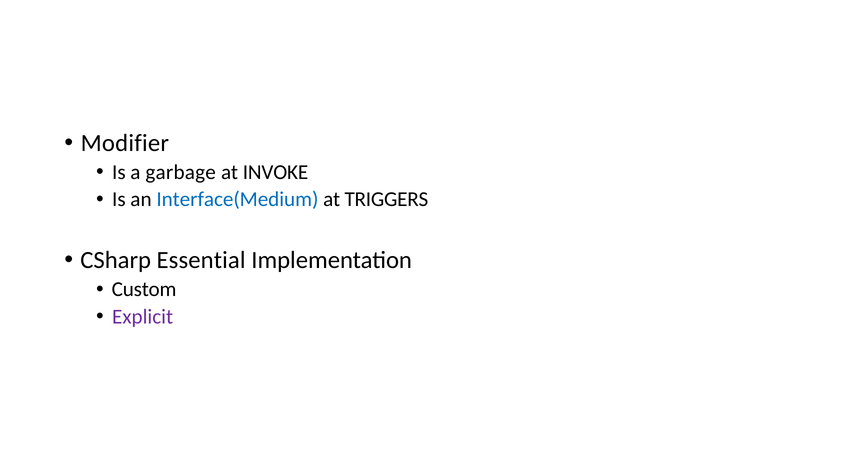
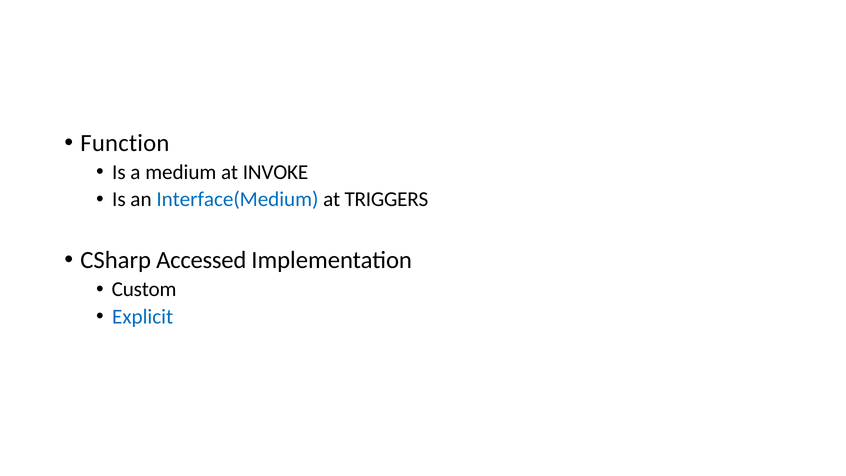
Modifier: Modifier -> Function
garbage: garbage -> medium
Essential: Essential -> Accessed
Explicit colour: purple -> blue
